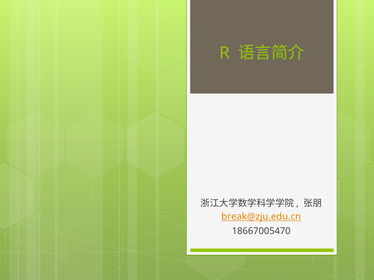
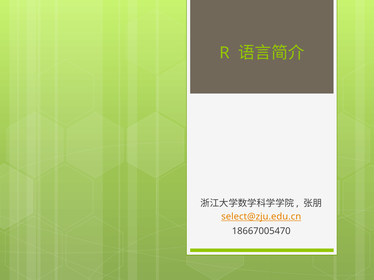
break@zju.edu.cn: break@zju.edu.cn -> select@zju.edu.cn
